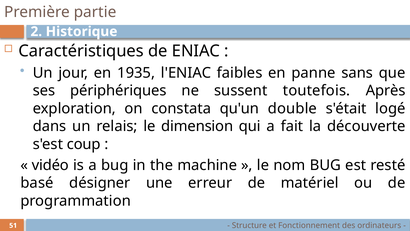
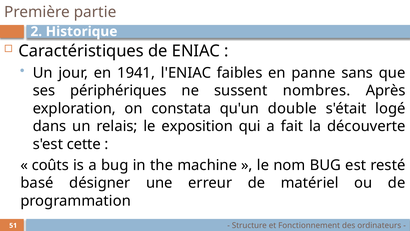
1935: 1935 -> 1941
toutefois: toutefois -> nombres
dimension: dimension -> exposition
coup: coup -> cette
vidéo: vidéo -> coûts
